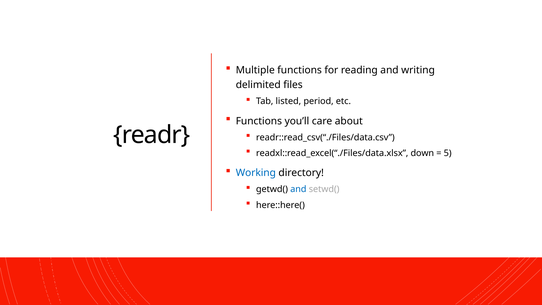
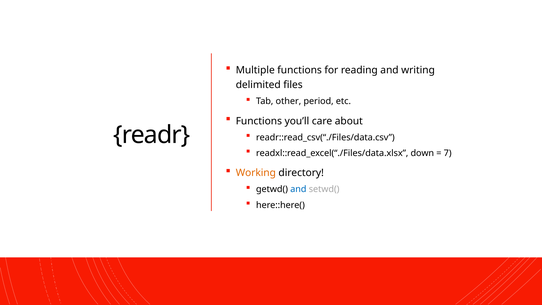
listed: listed -> other
5: 5 -> 7
Working colour: blue -> orange
